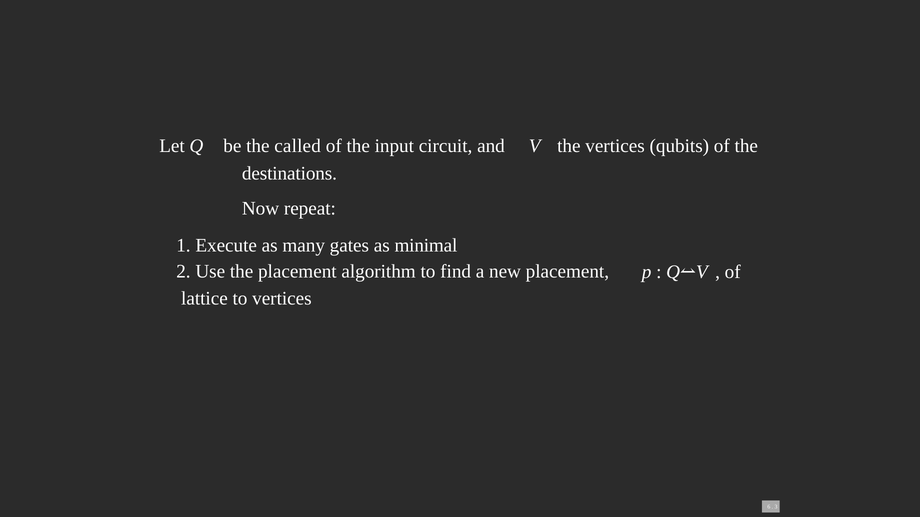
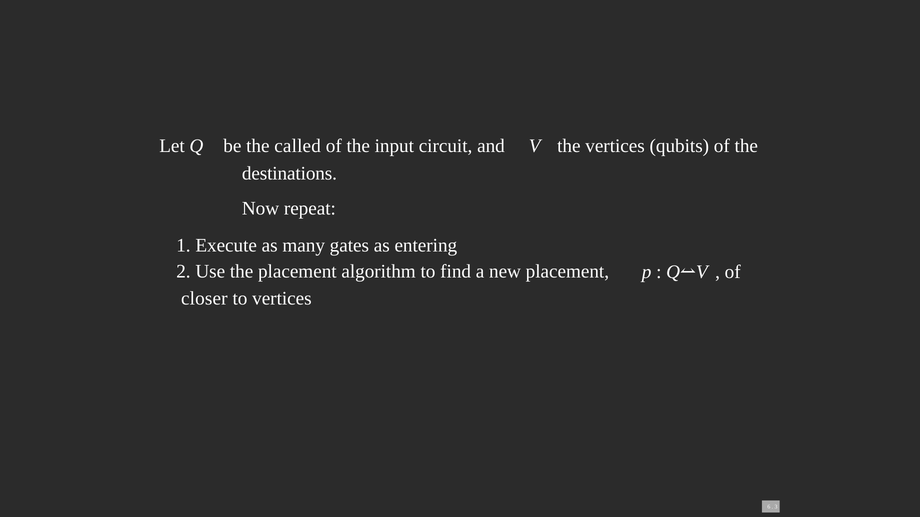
minimal: minimal -> entering
lattice: lattice -> closer
